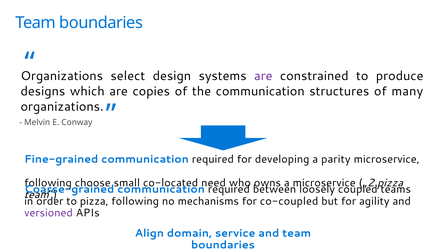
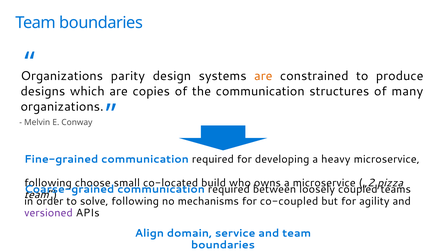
select: select -> parity
are at (263, 76) colour: purple -> orange
parity: parity -> heavy
need: need -> build
to pizza: pizza -> solve
